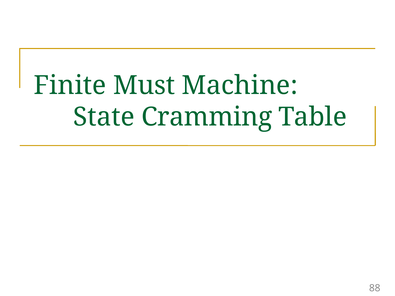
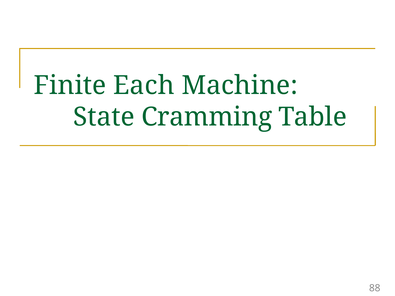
Must: Must -> Each
